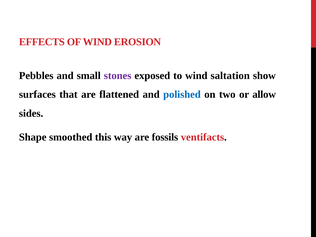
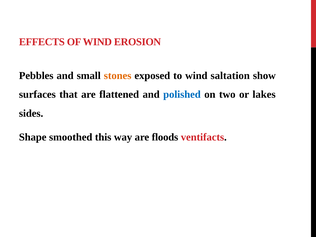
stones colour: purple -> orange
allow: allow -> lakes
fossils: fossils -> floods
